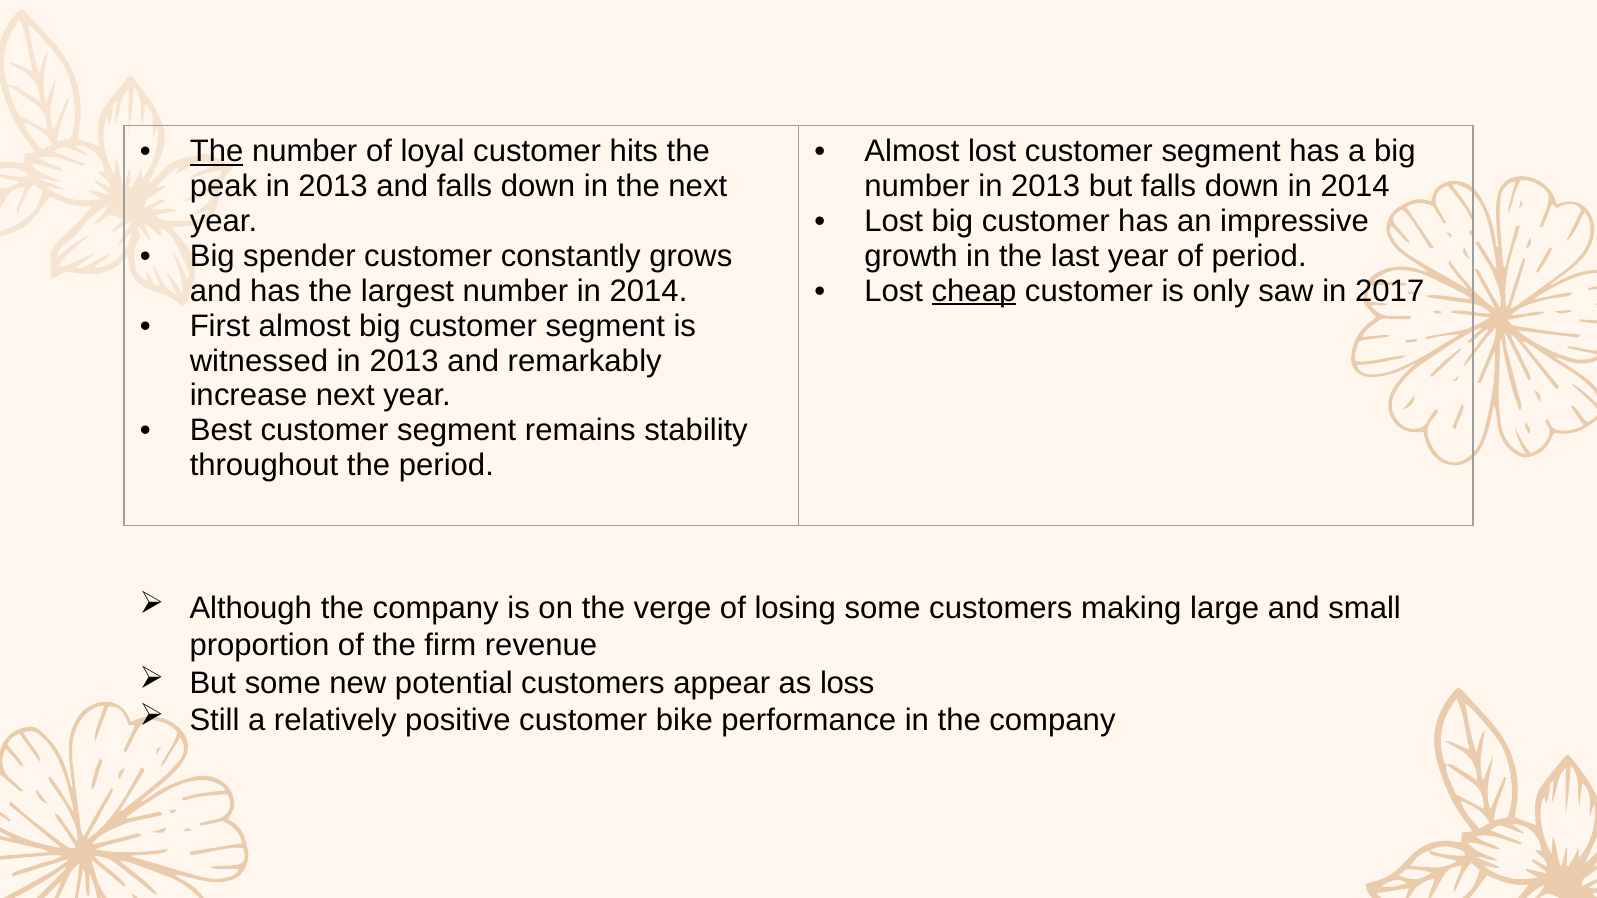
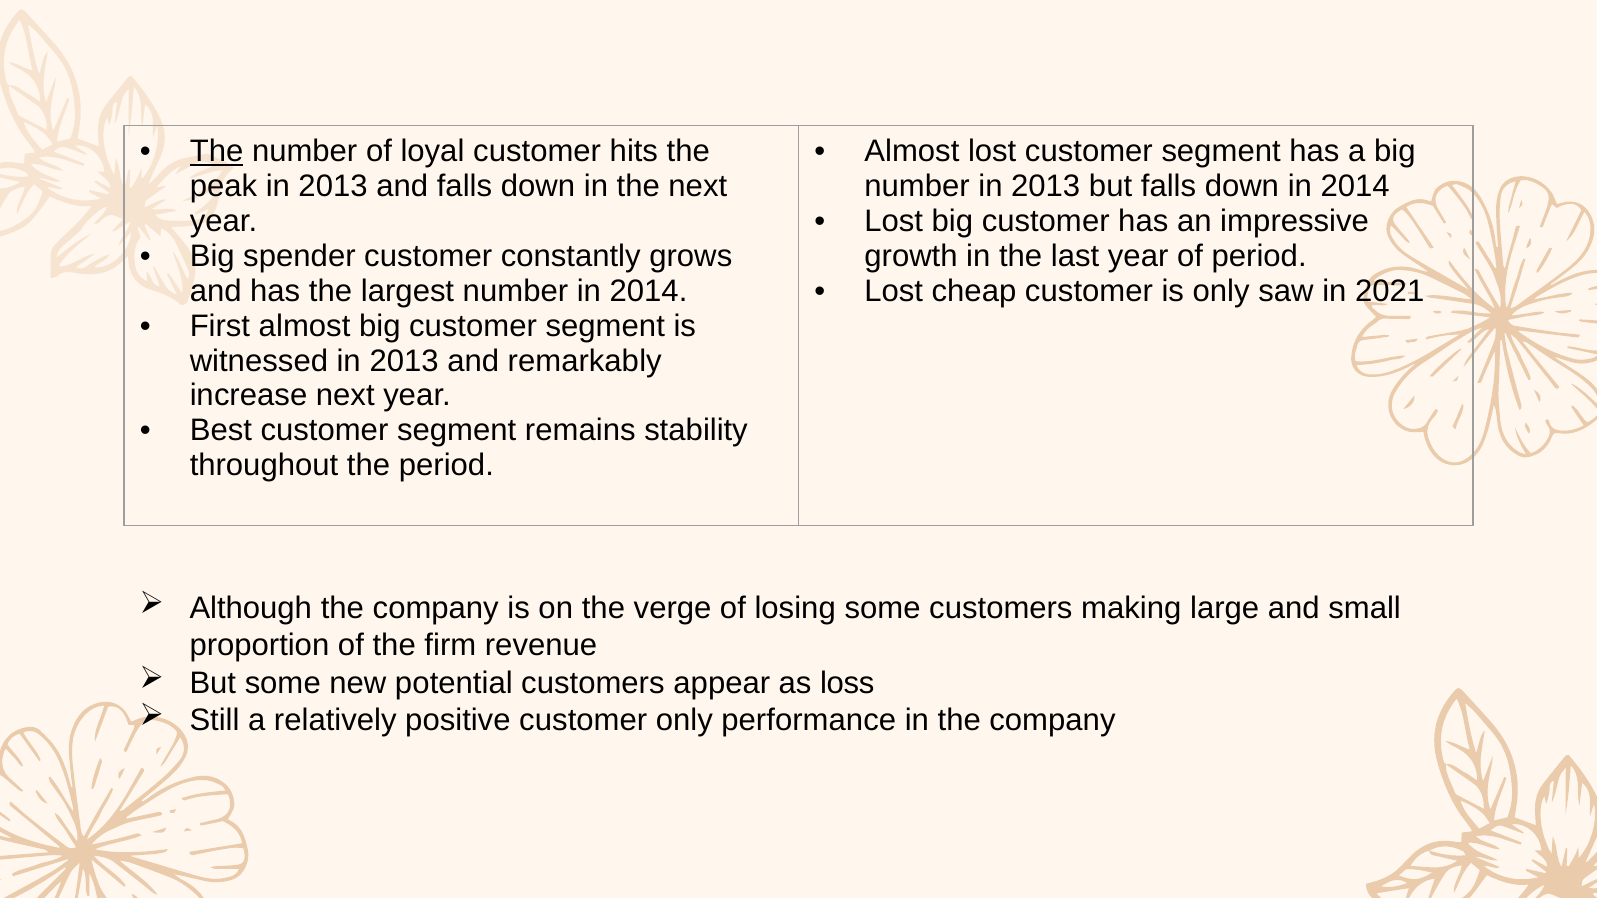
cheap underline: present -> none
2017: 2017 -> 2021
customer bike: bike -> only
